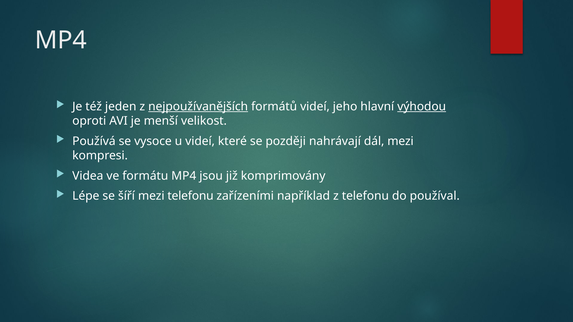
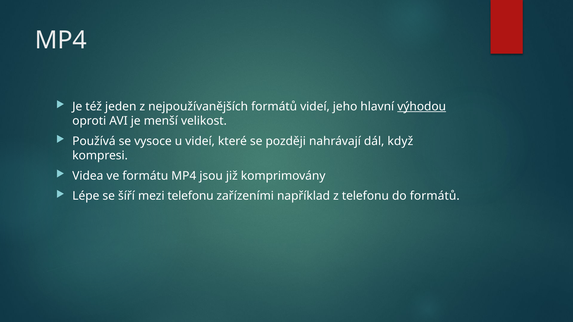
nejpoužívanějších underline: present -> none
dál mezi: mezi -> když
do používal: používal -> formátů
